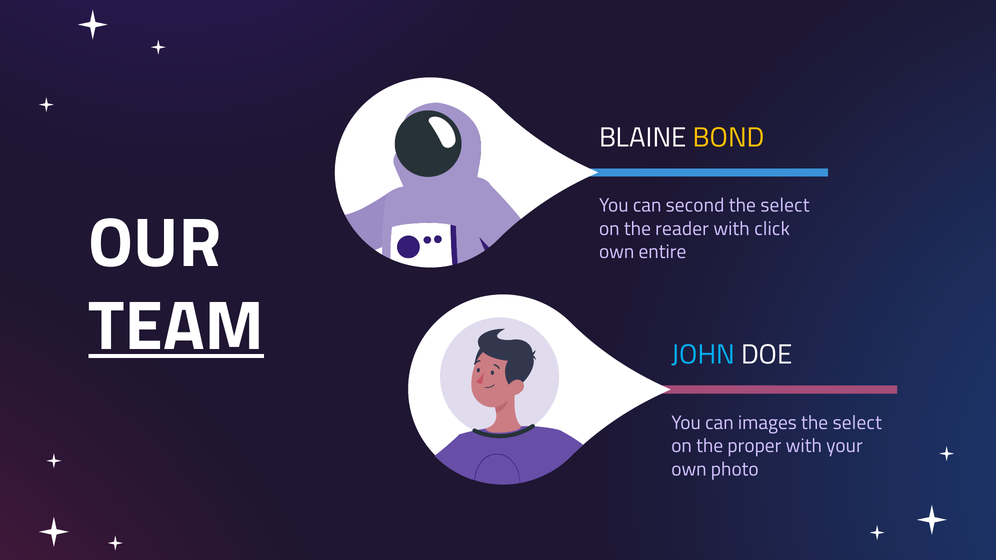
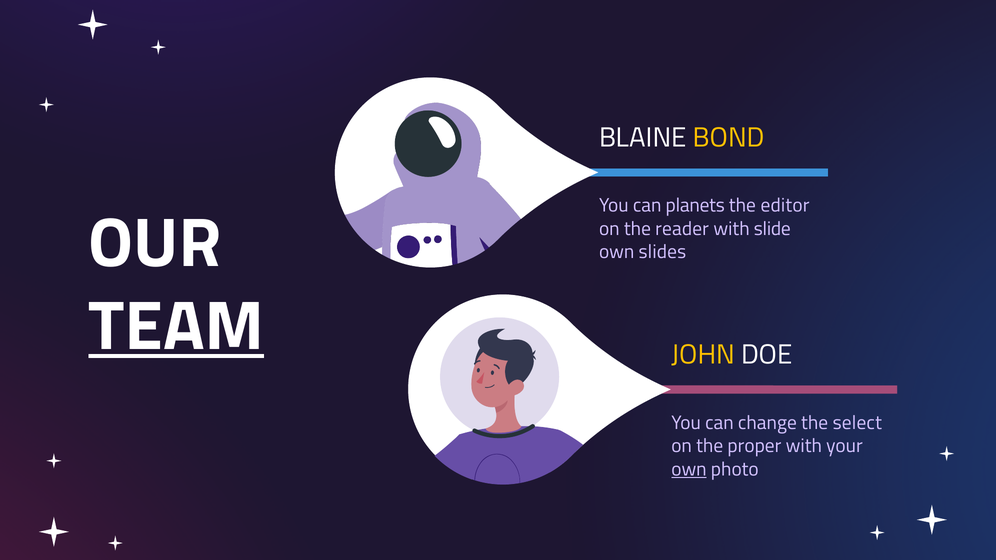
second: second -> planets
select at (785, 206): select -> editor
click: click -> slide
entire: entire -> slides
JOHN colour: light blue -> yellow
images: images -> change
own at (689, 469) underline: none -> present
